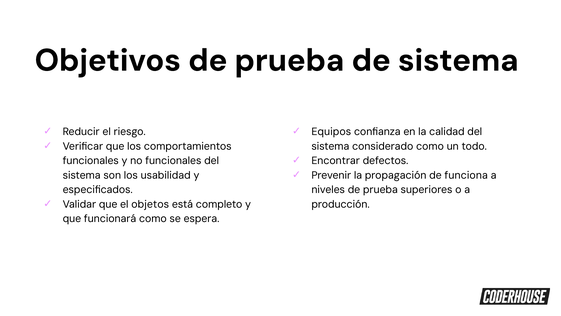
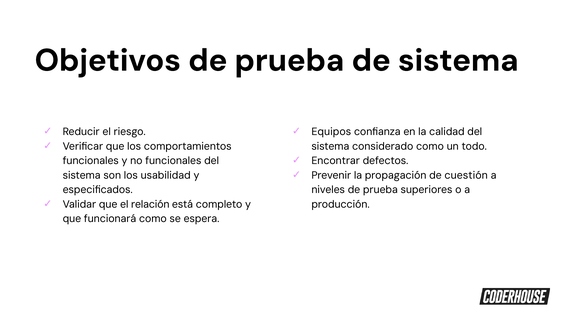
funciona: funciona -> cuestión
objetos: objetos -> relación
